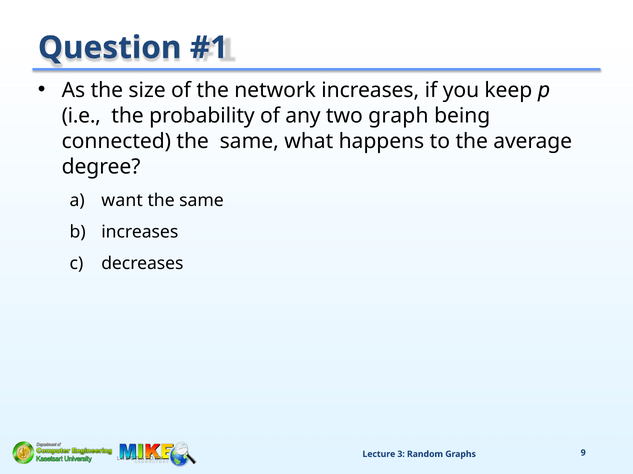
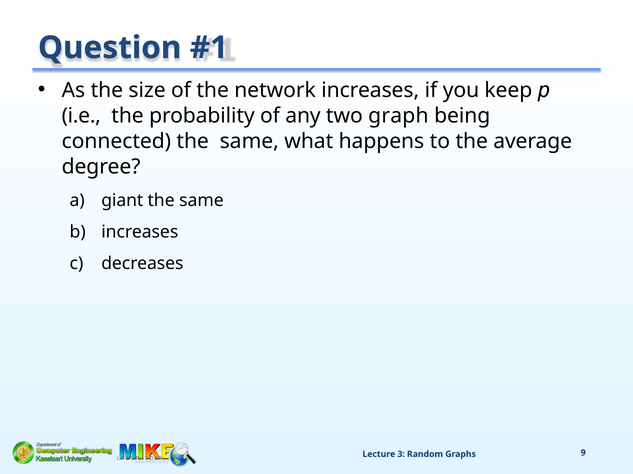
want: want -> giant
